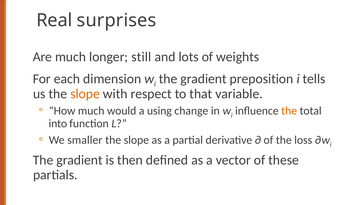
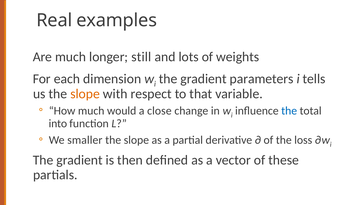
surprises: surprises -> examples
preposition: preposition -> parameters
using: using -> close
the at (289, 111) colour: orange -> blue
